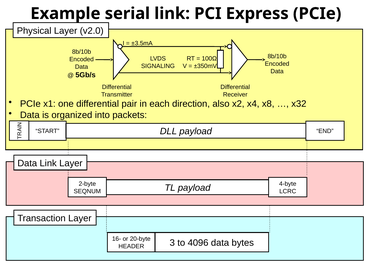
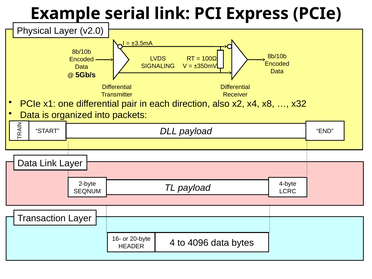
3: 3 -> 4
